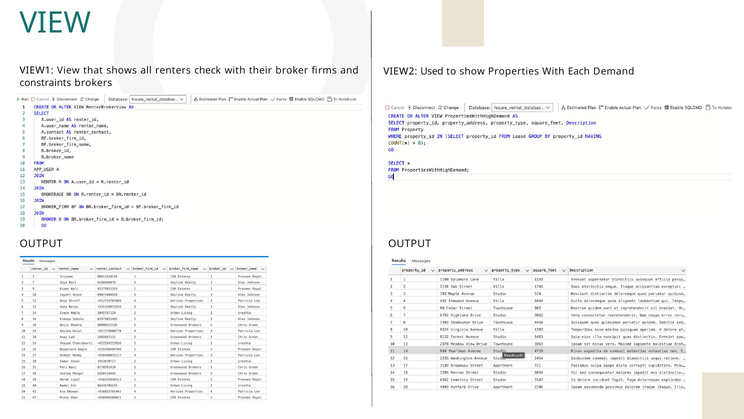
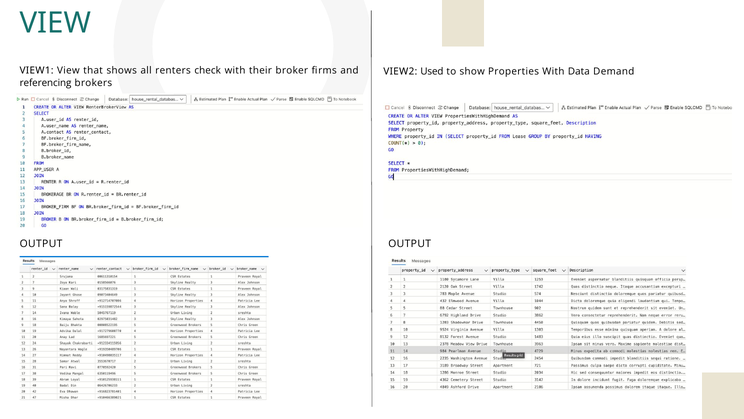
Each: Each -> Data
constraints: constraints -> referencing
